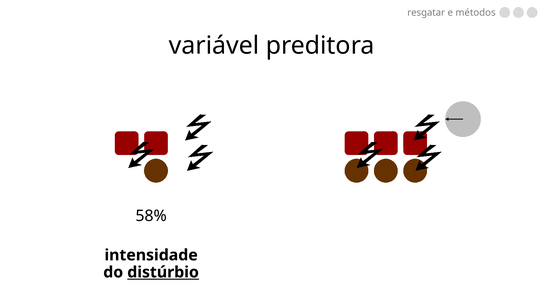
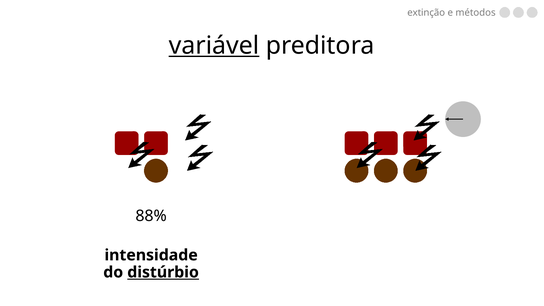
resgatar: resgatar -> extinção
variável underline: none -> present
58%: 58% -> 88%
